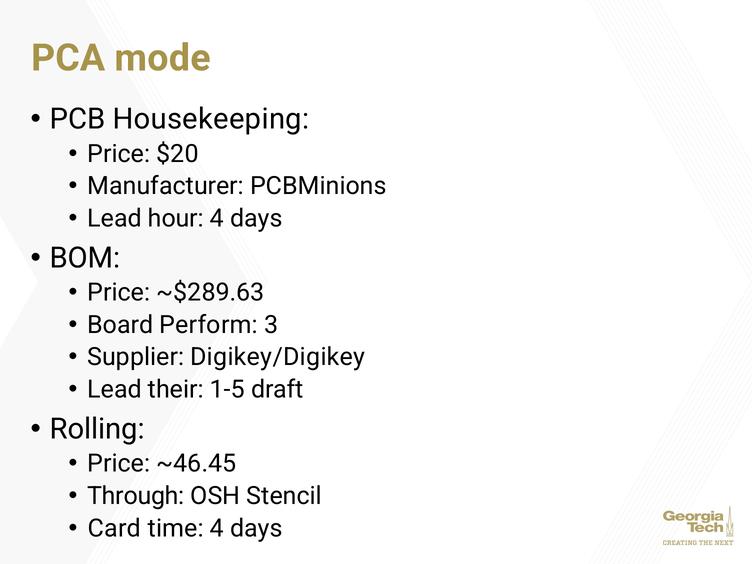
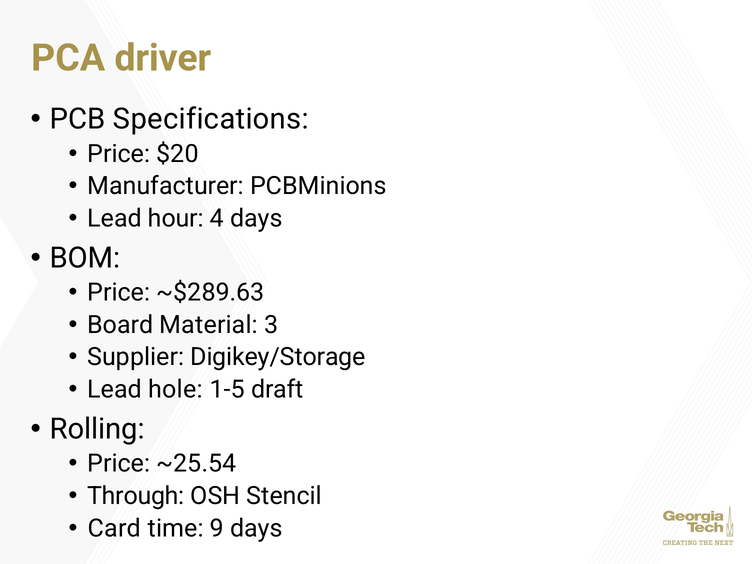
mode: mode -> driver
Housekeeping: Housekeeping -> Specifications
Perform: Perform -> Material
Digikey/Digikey: Digikey/Digikey -> Digikey/Storage
their: their -> hole
~46.45: ~46.45 -> ~25.54
time 4: 4 -> 9
